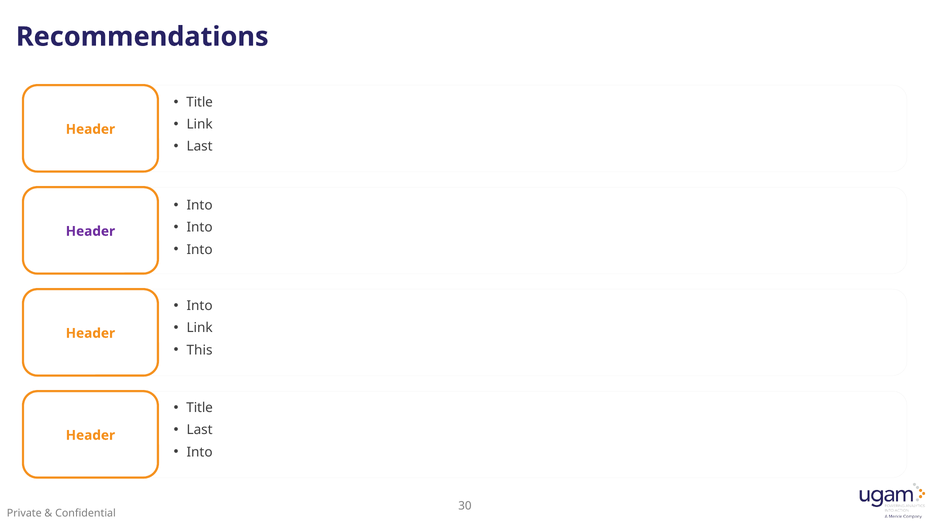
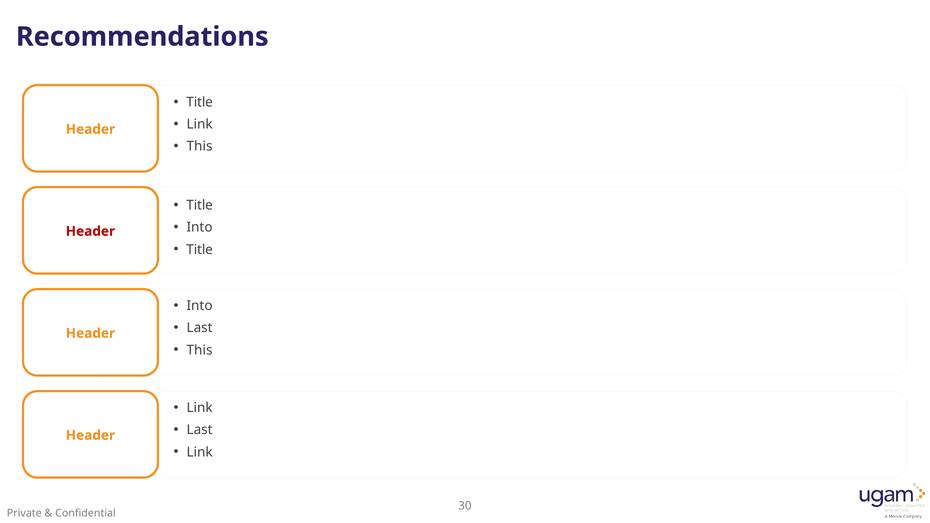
Last at (200, 147): Last -> This
Into at (200, 205): Into -> Title
Header at (90, 231) colour: purple -> red
Into at (200, 250): Into -> Title
Link at (200, 328): Link -> Last
Title at (200, 408): Title -> Link
Into at (200, 452): Into -> Link
